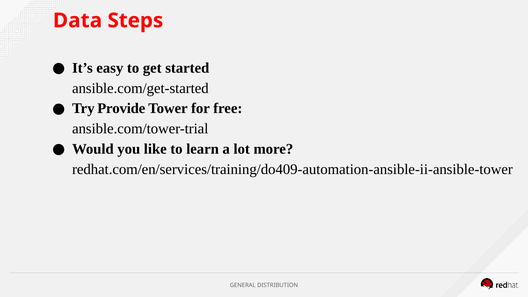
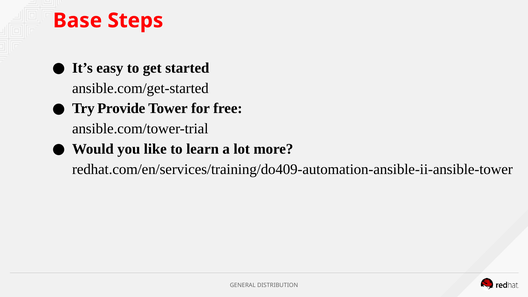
Data: Data -> Base
